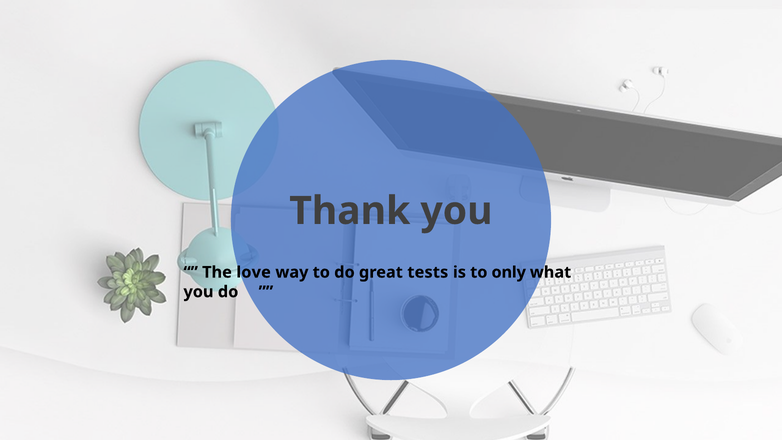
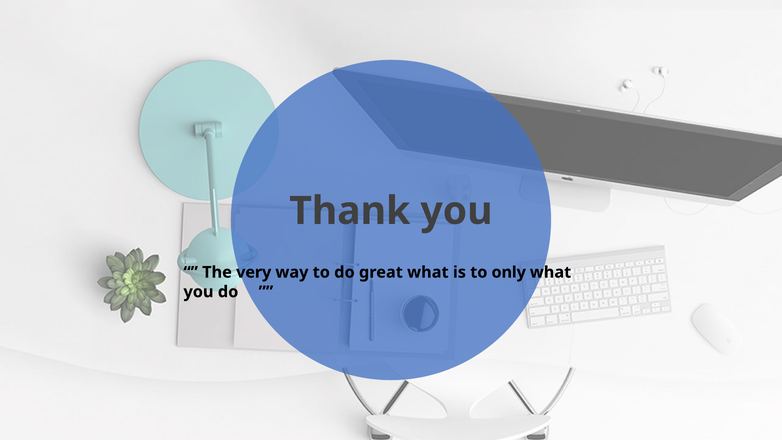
love: love -> very
great tests: tests -> what
